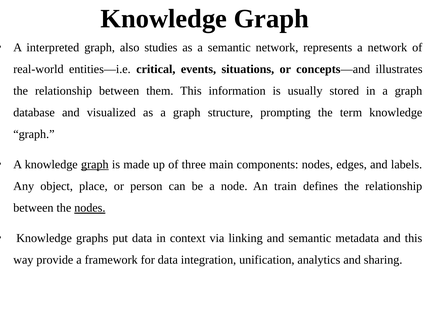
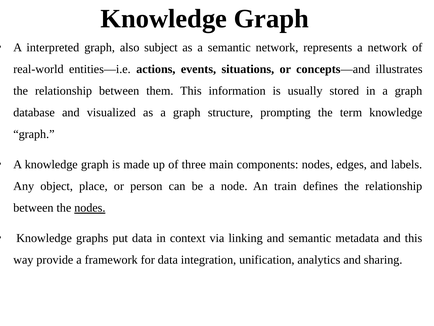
studies: studies -> subject
critical: critical -> actions
graph at (95, 164) underline: present -> none
